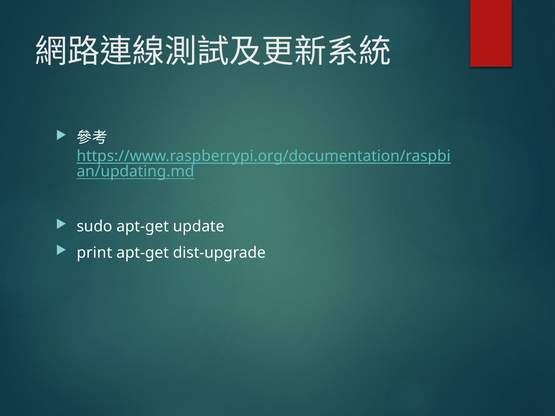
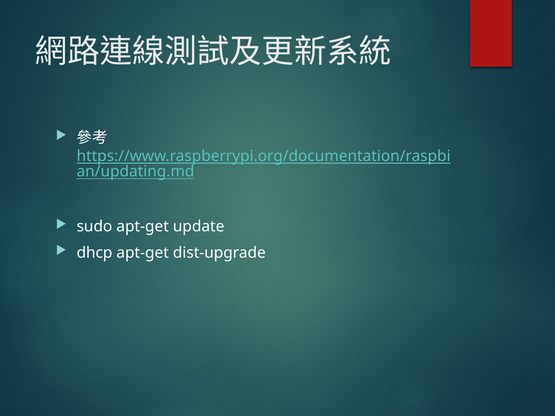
print: print -> dhcp
